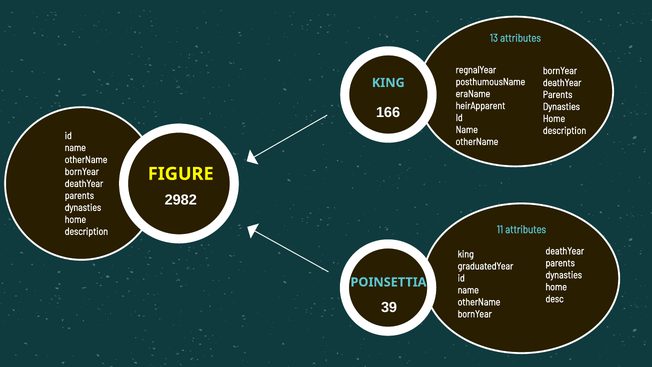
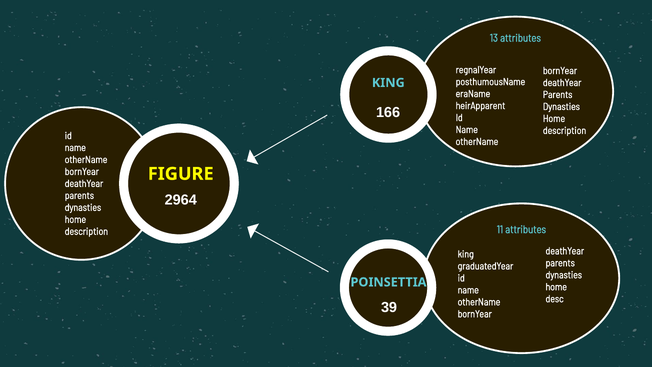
2982: 2982 -> 2964
